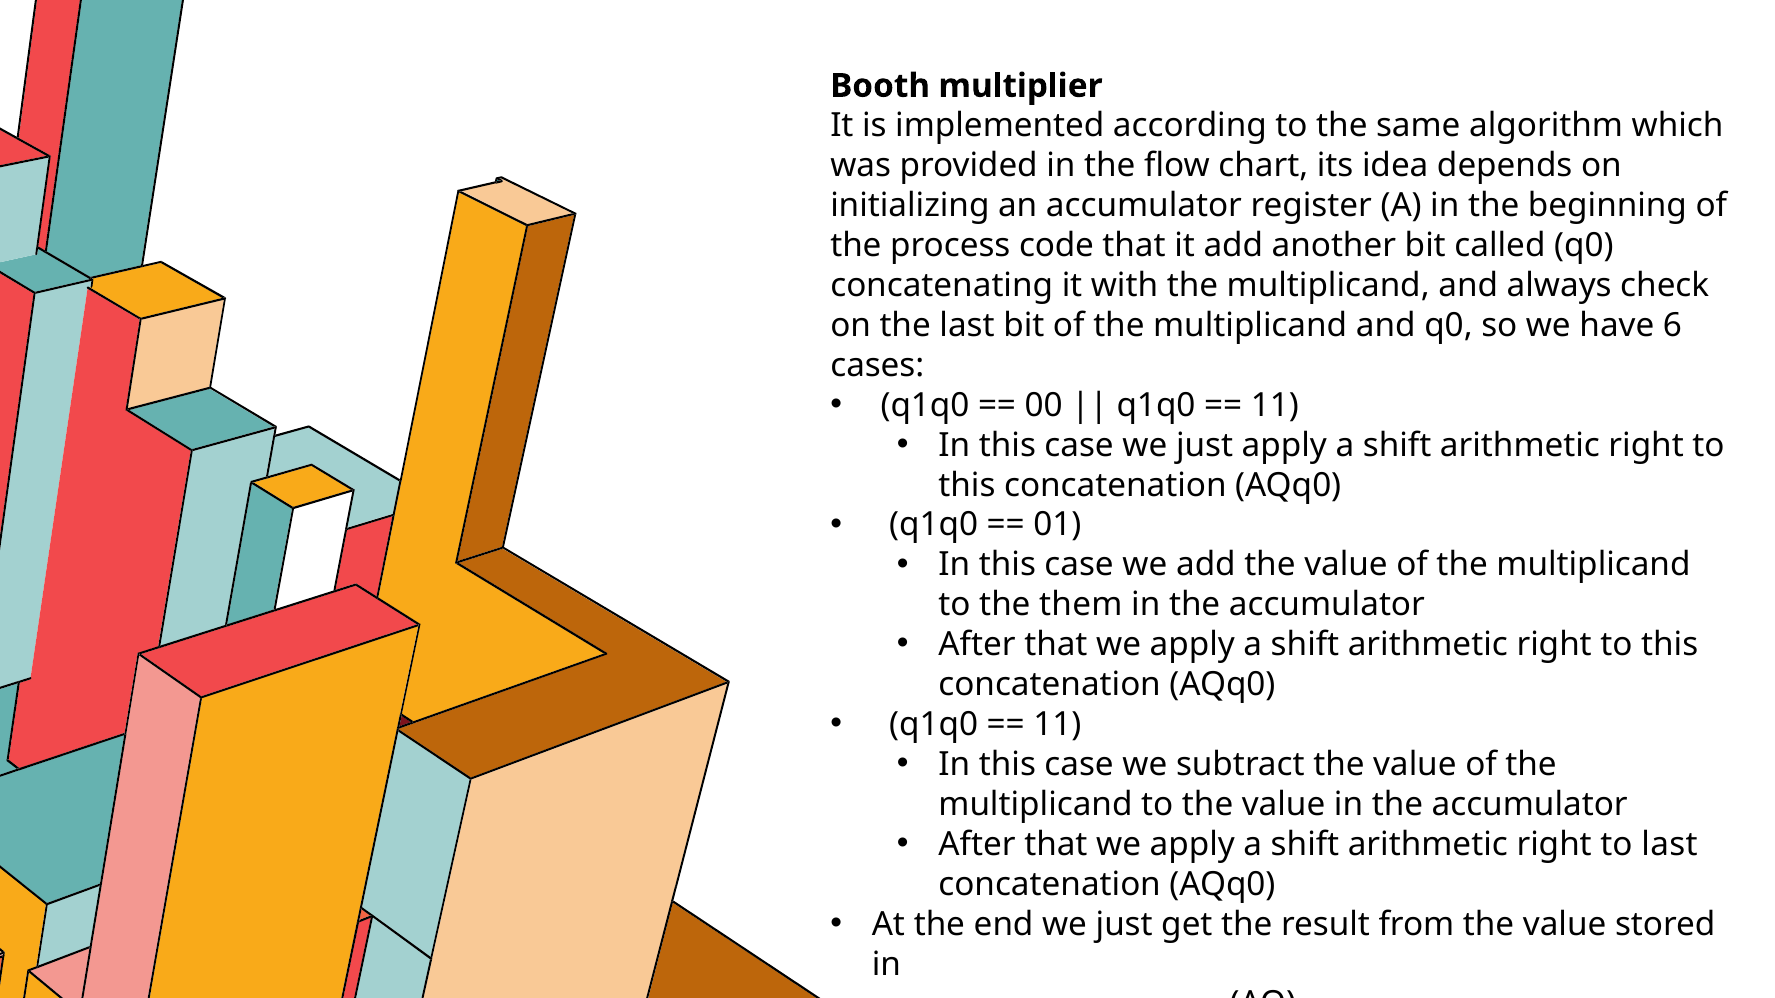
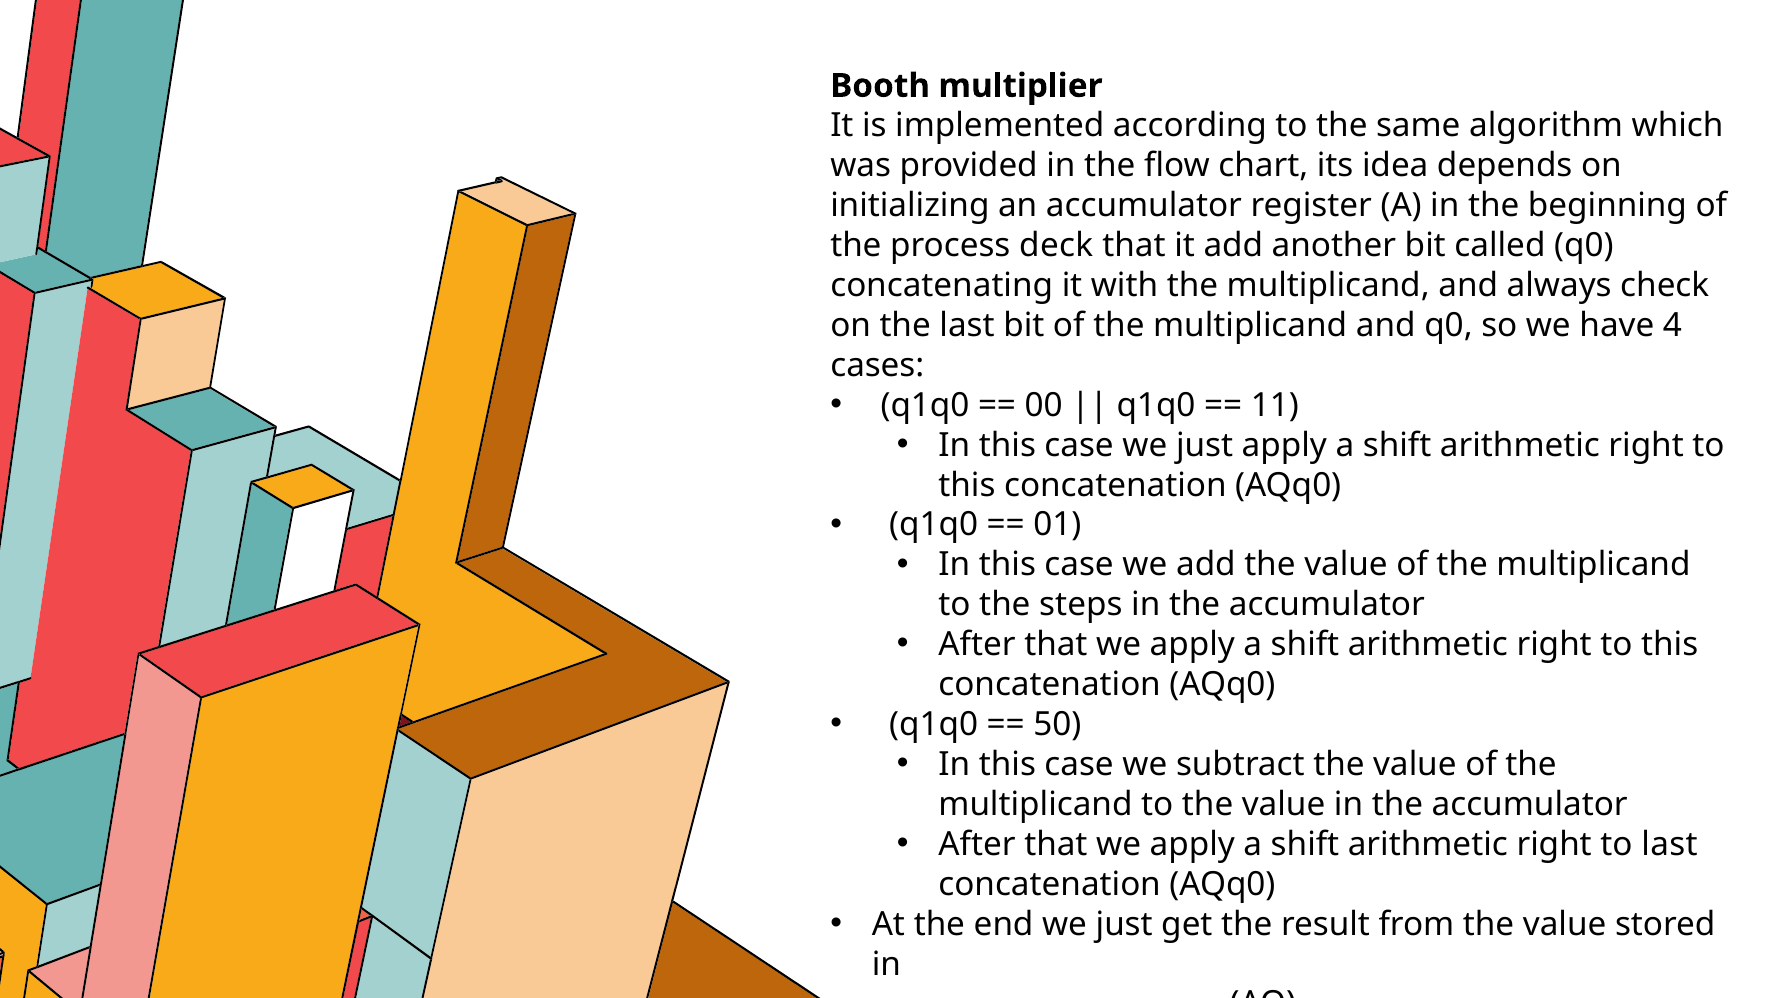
code: code -> deck
6: 6 -> 4
them: them -> steps
11 at (1057, 725): 11 -> 50
